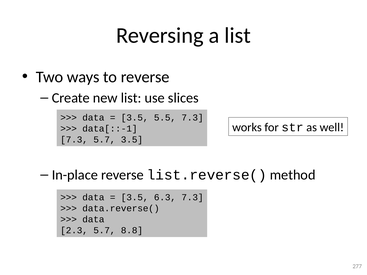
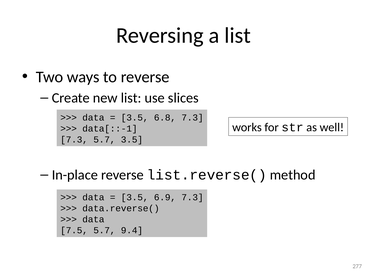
5.5: 5.5 -> 6.8
6.3: 6.3 -> 6.9
2.3: 2.3 -> 7.5
8.8: 8.8 -> 9.4
